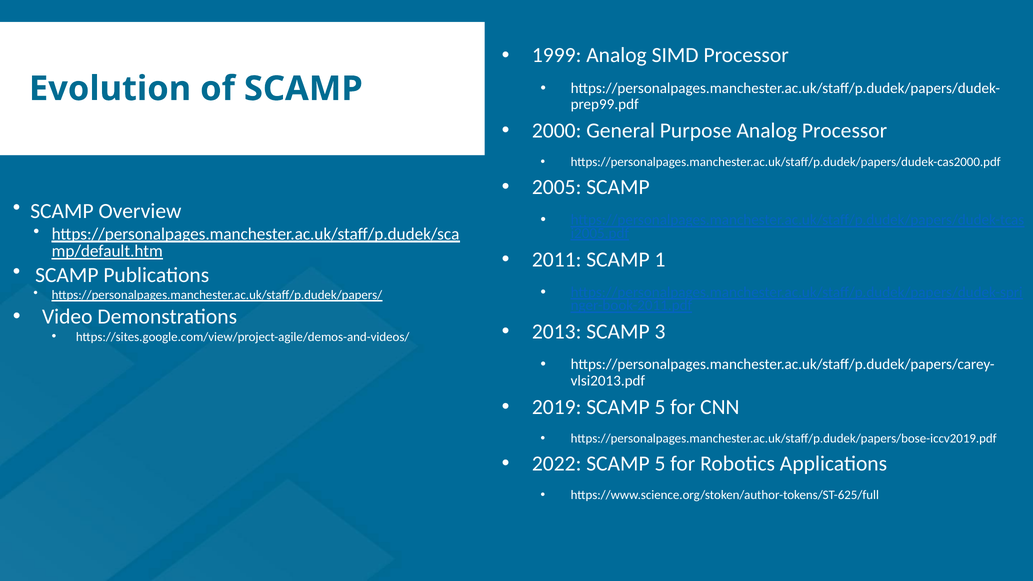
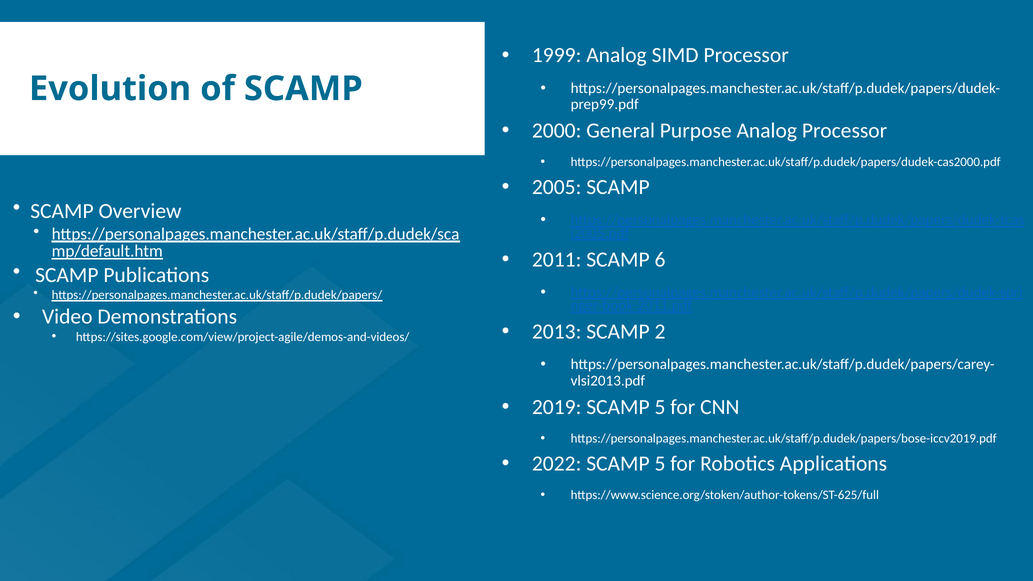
1: 1 -> 6
3: 3 -> 2
